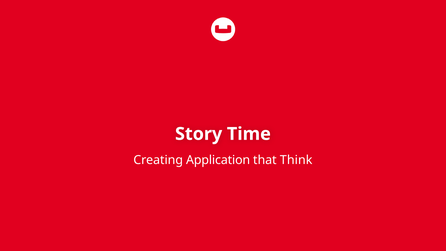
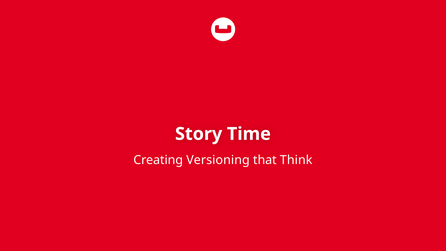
Application: Application -> Versioning
